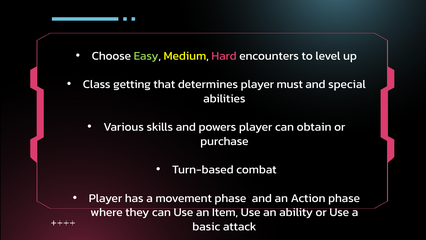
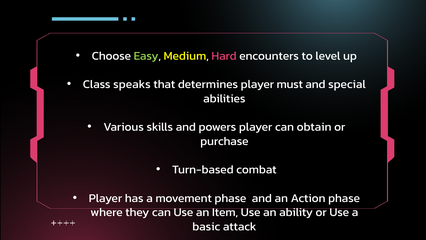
getting: getting -> speaks
